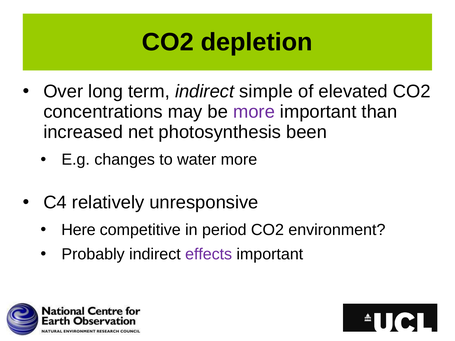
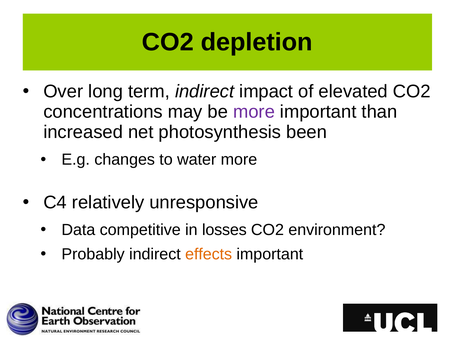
simple: simple -> impact
Here: Here -> Data
period: period -> losses
effects colour: purple -> orange
